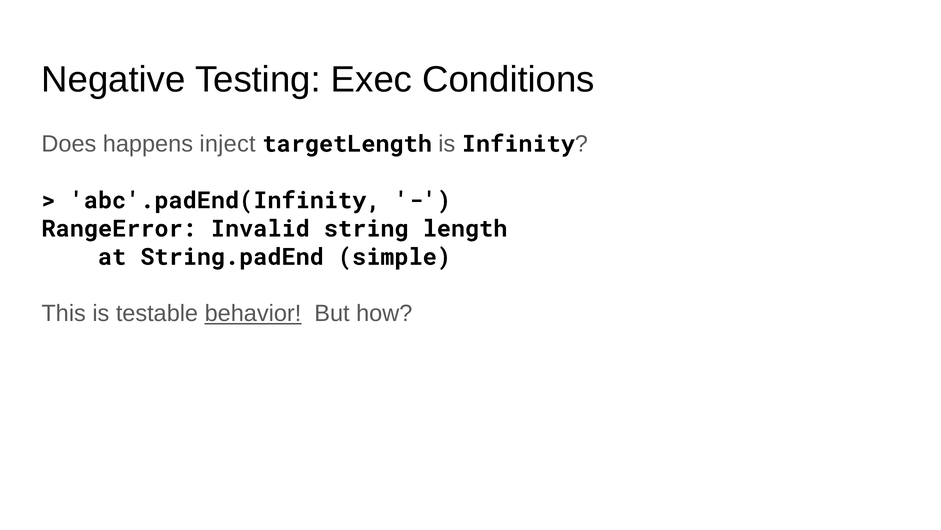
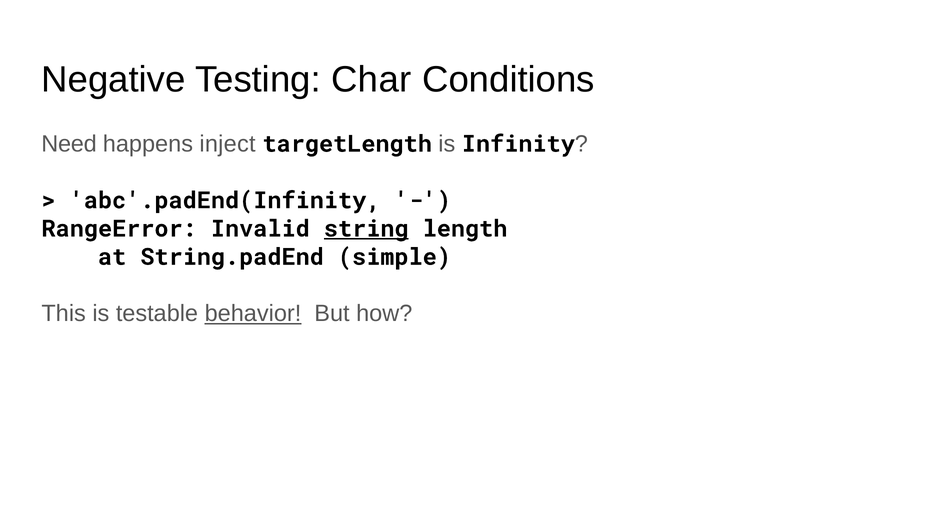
Exec: Exec -> Char
Does: Does -> Need
string underline: none -> present
